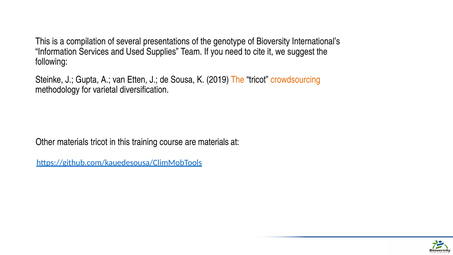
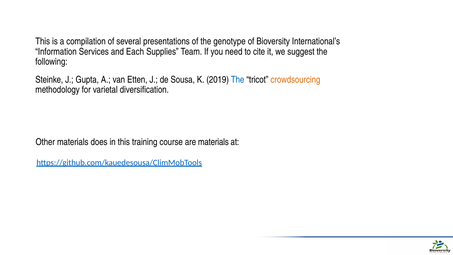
Used: Used -> Each
The at (238, 80) colour: orange -> blue
materials tricot: tricot -> does
